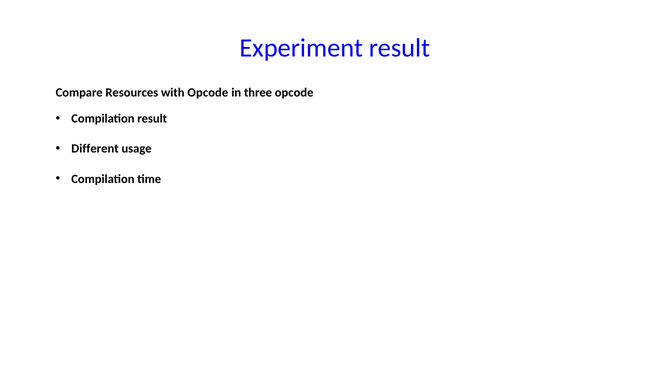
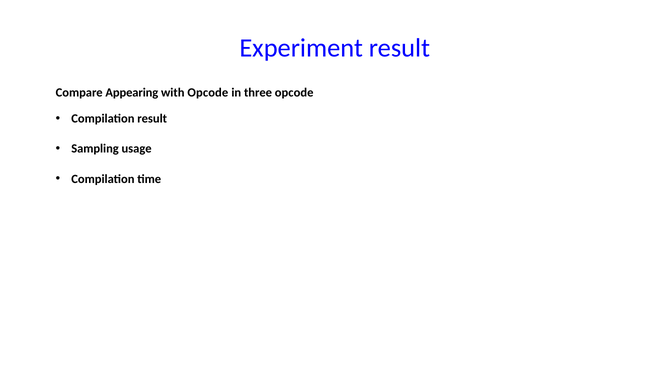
Resources: Resources -> Appearing
Different: Different -> Sampling
